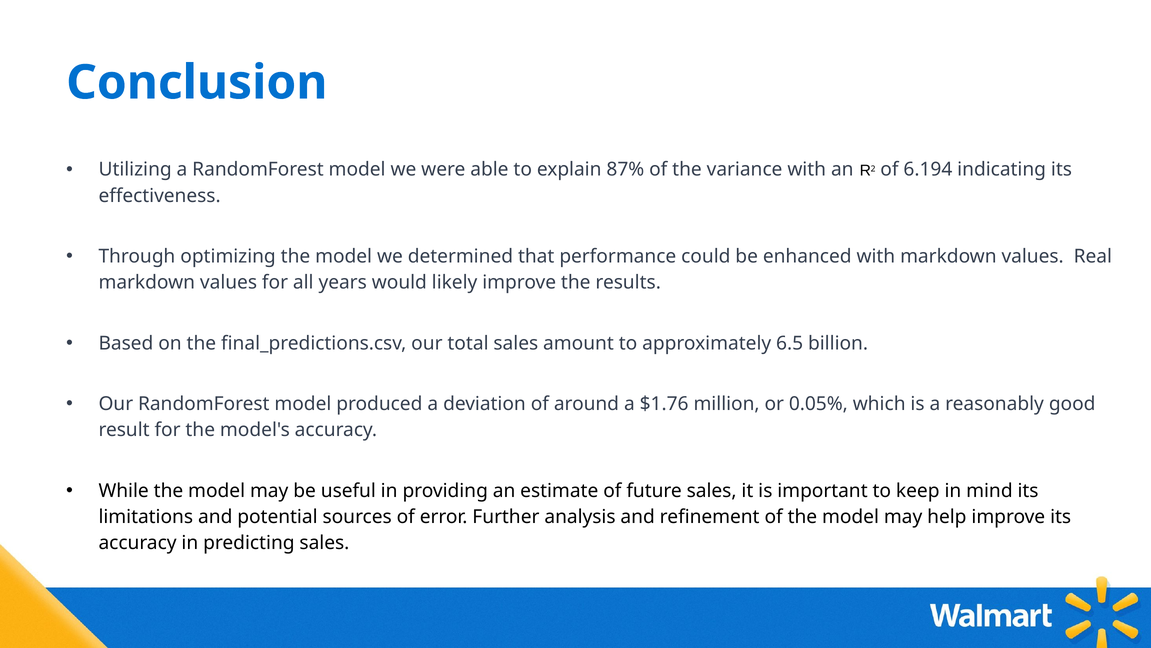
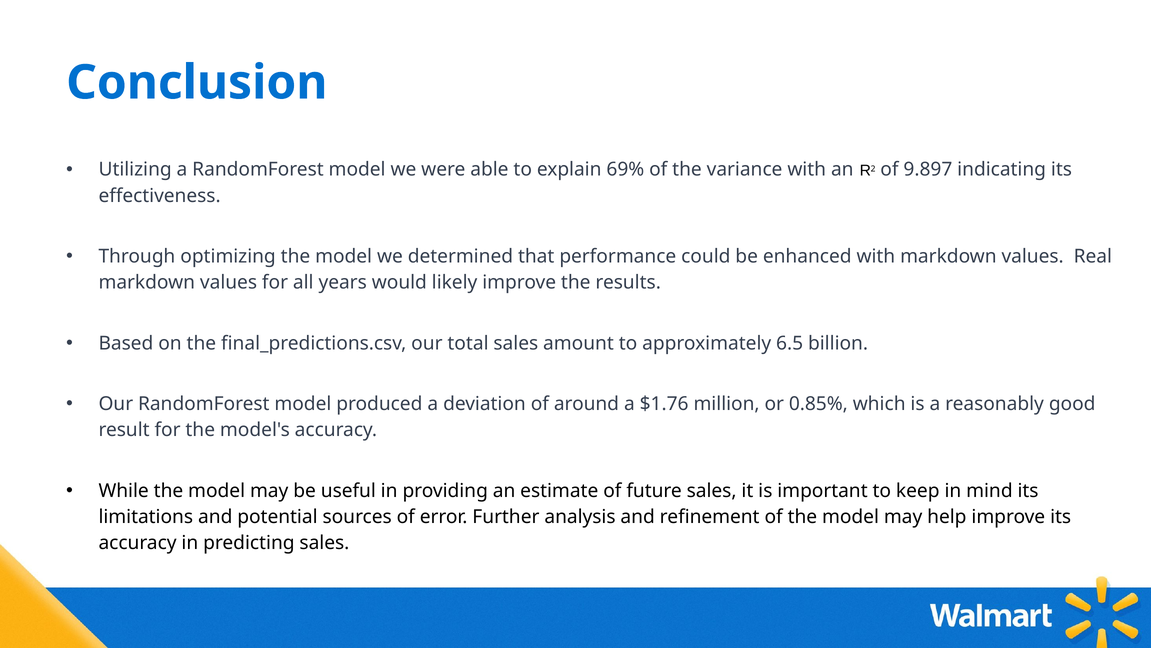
87%: 87% -> 69%
6.194: 6.194 -> 9.897
0.05%: 0.05% -> 0.85%
